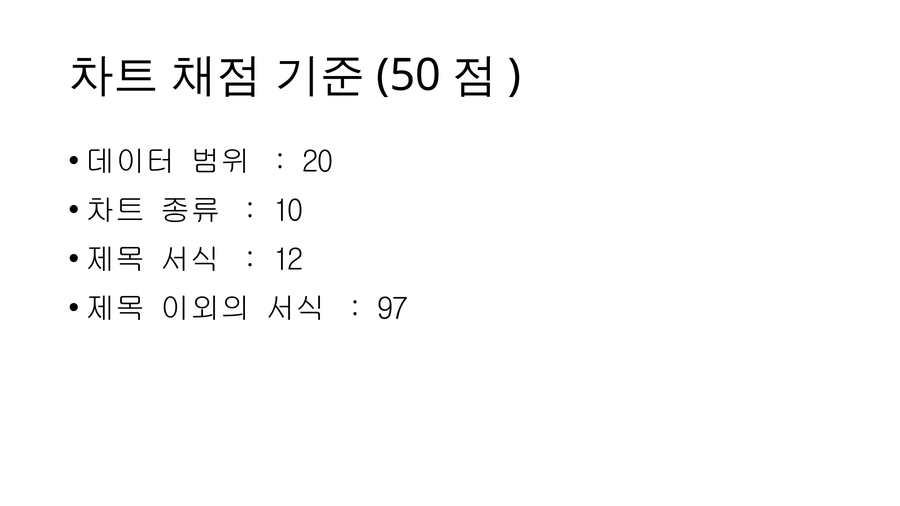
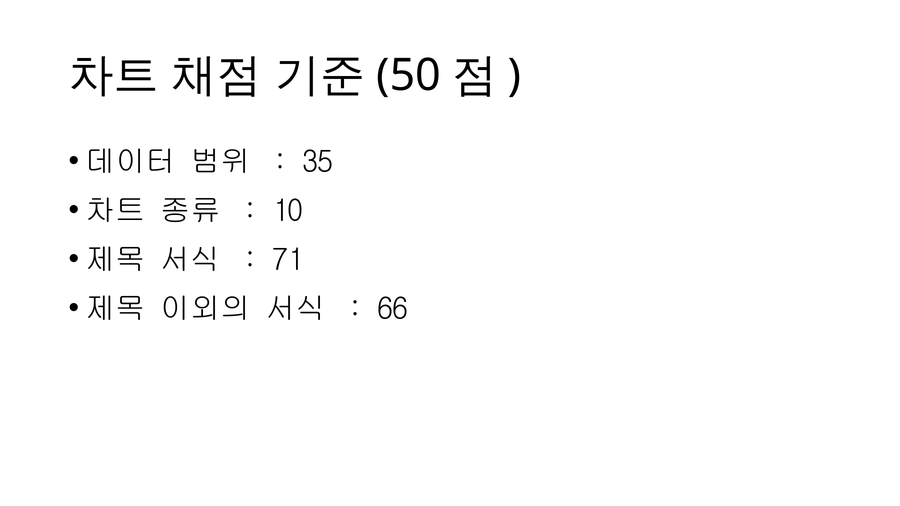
20: 20 -> 35
12: 12 -> 71
97: 97 -> 66
